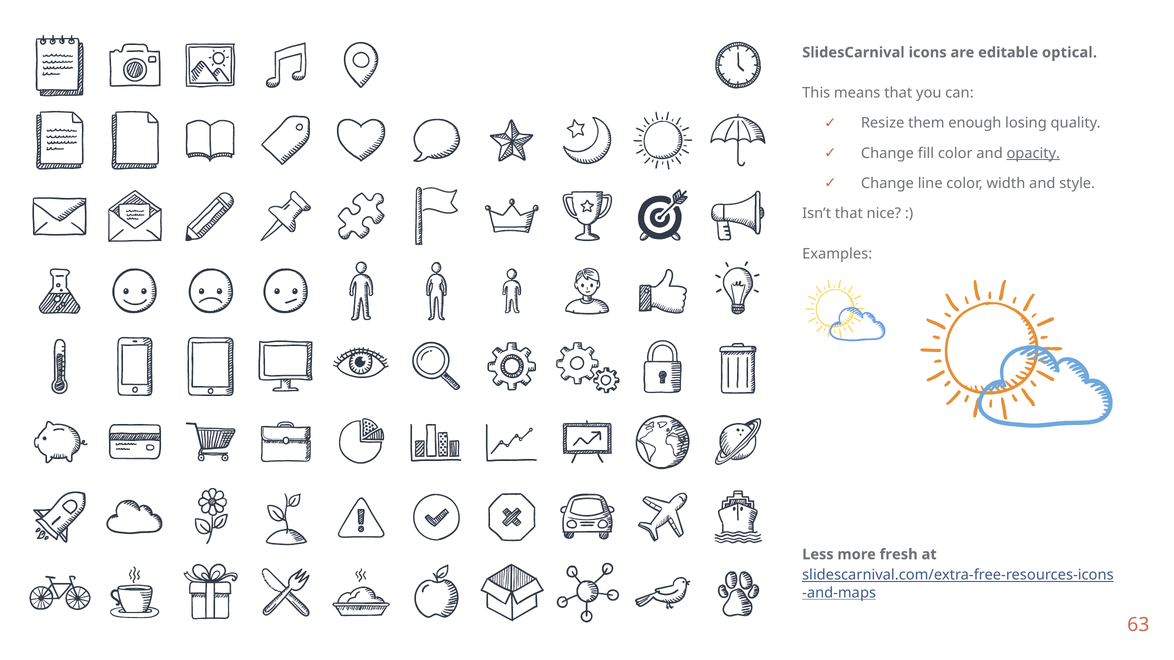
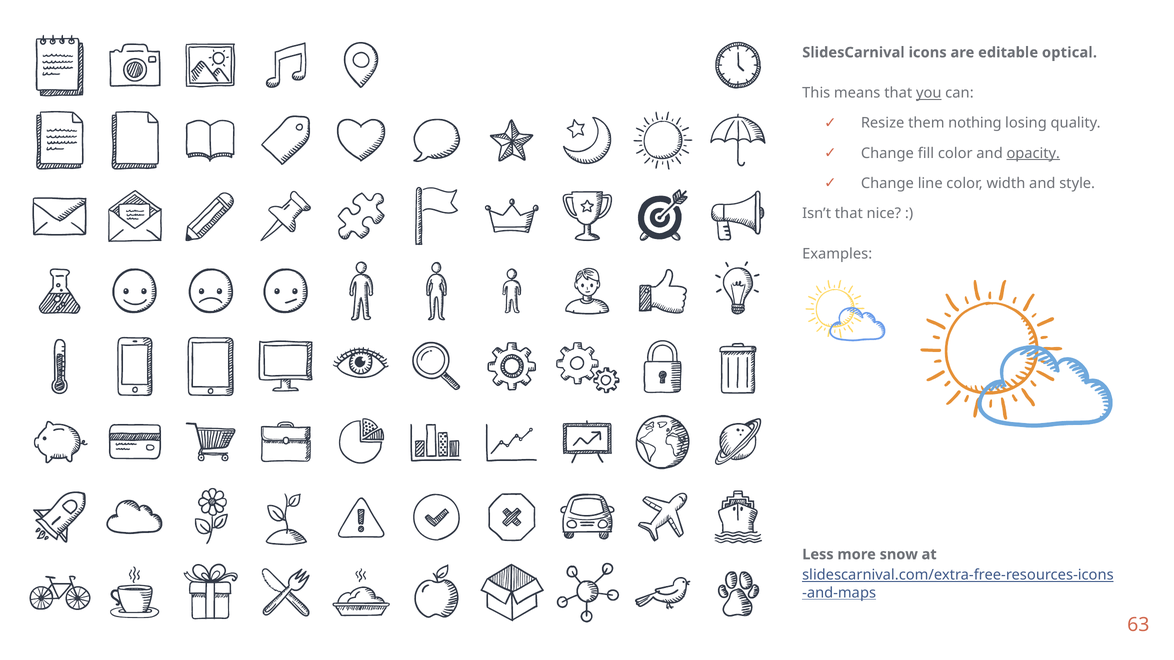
you underline: none -> present
enough: enough -> nothing
fresh: fresh -> snow
